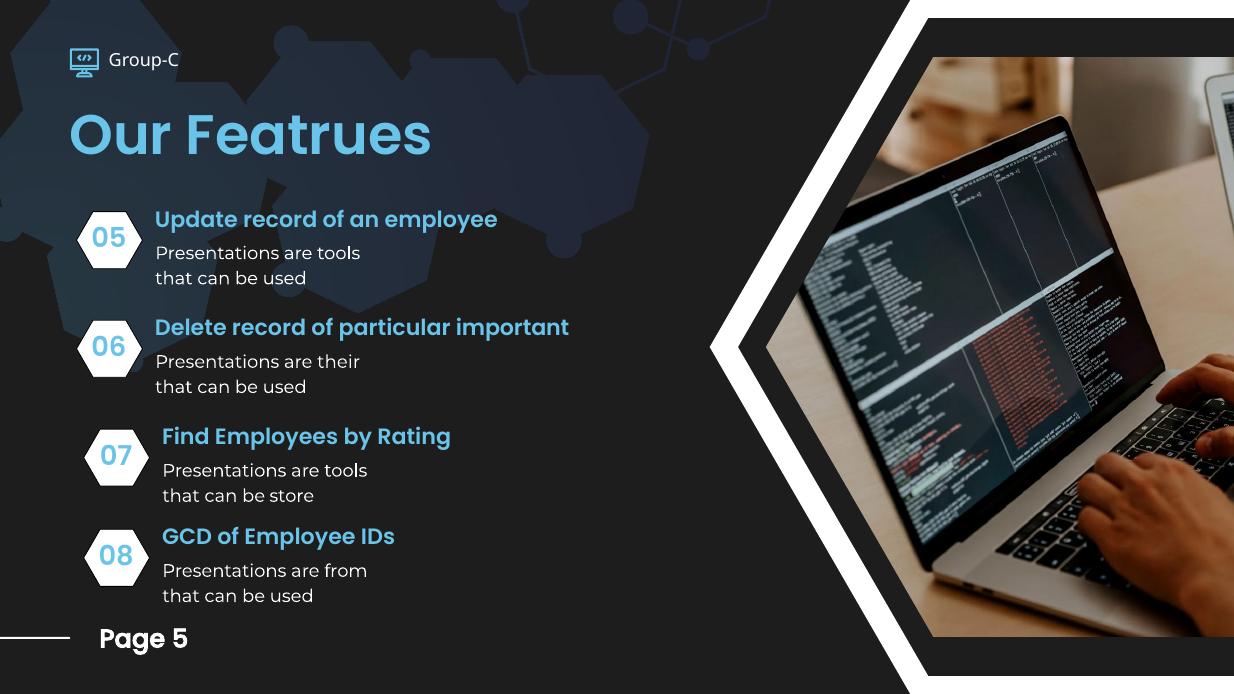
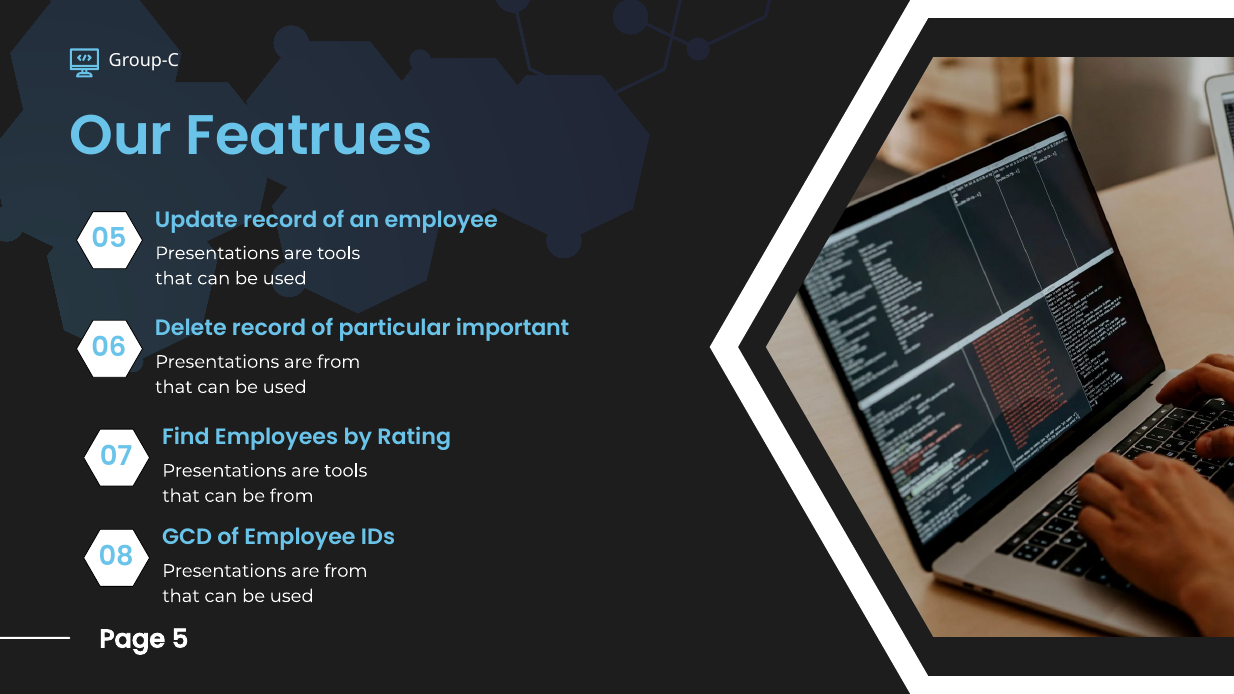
their at (339, 362): their -> from
be store: store -> from
